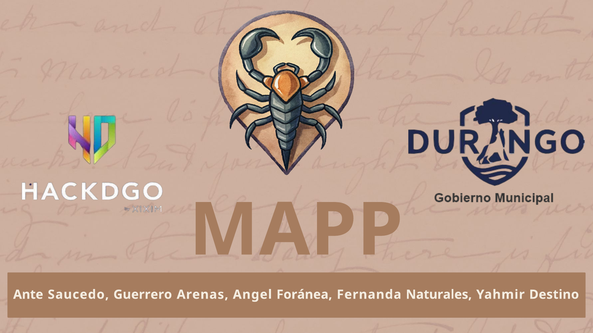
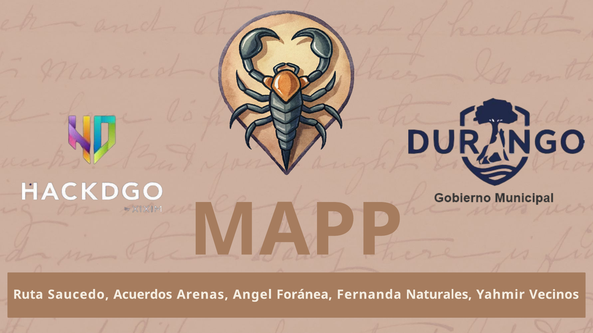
Ante: Ante -> Ruta
Guerrero: Guerrero -> Acuerdos
Destino: Destino -> Vecinos
